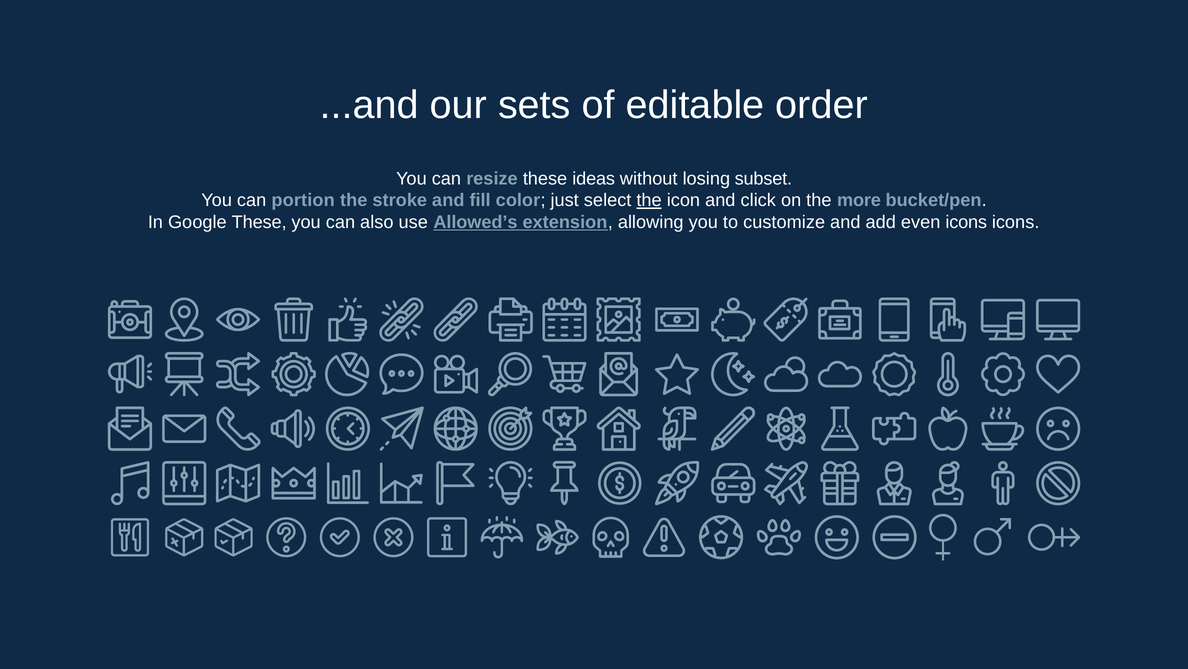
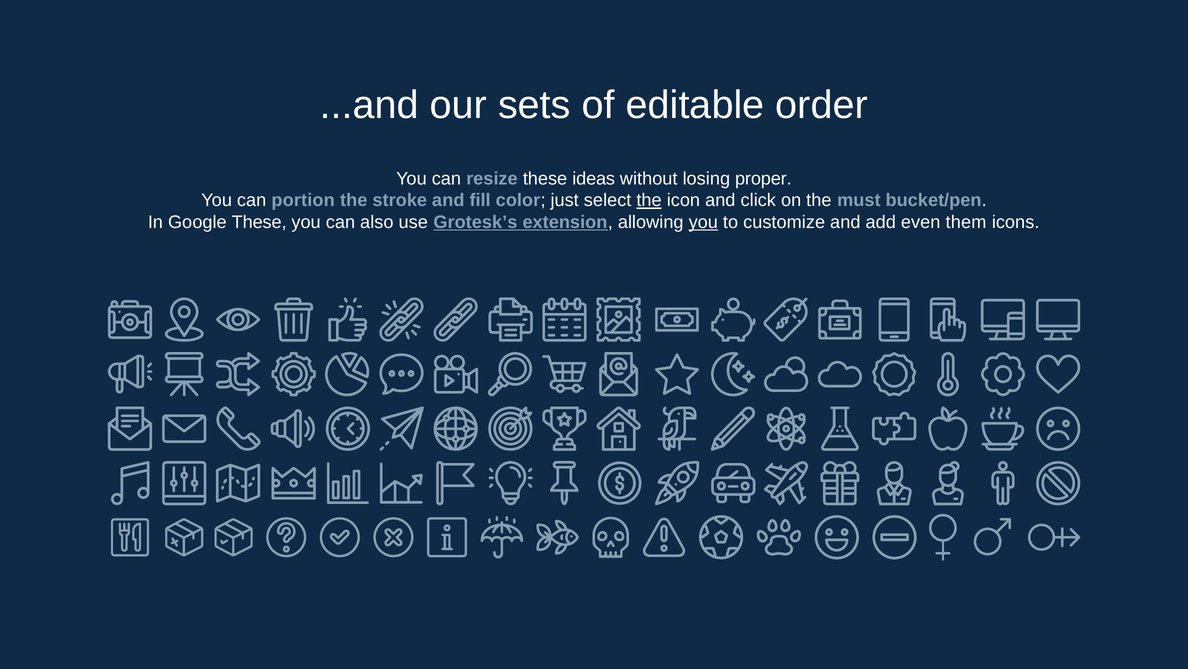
subset: subset -> proper
more: more -> must
Allowed’s: Allowed’s -> Grotesk’s
you at (703, 222) underline: none -> present
even icons: icons -> them
